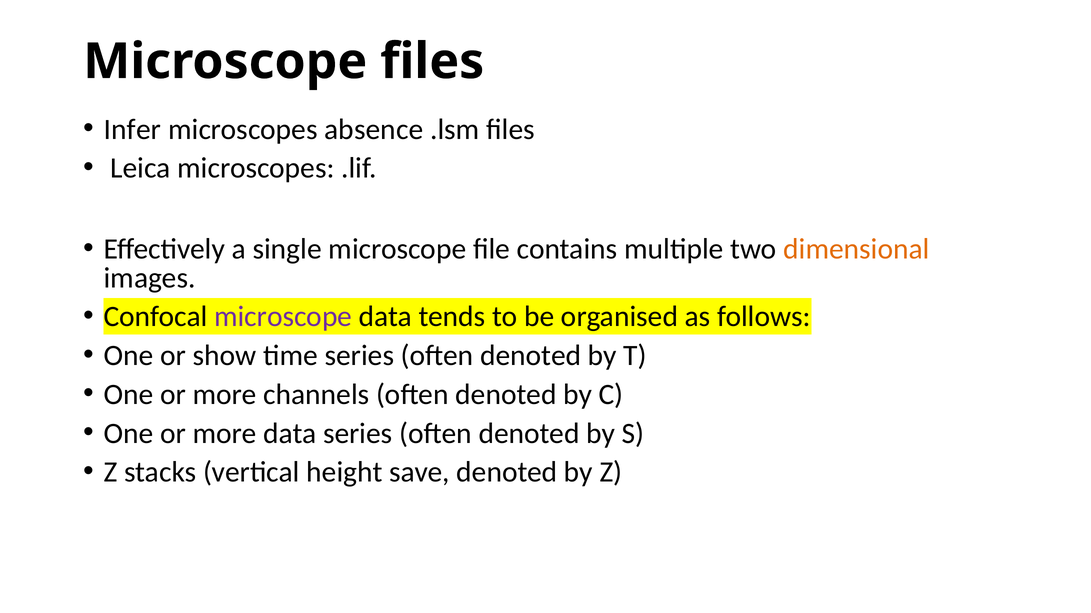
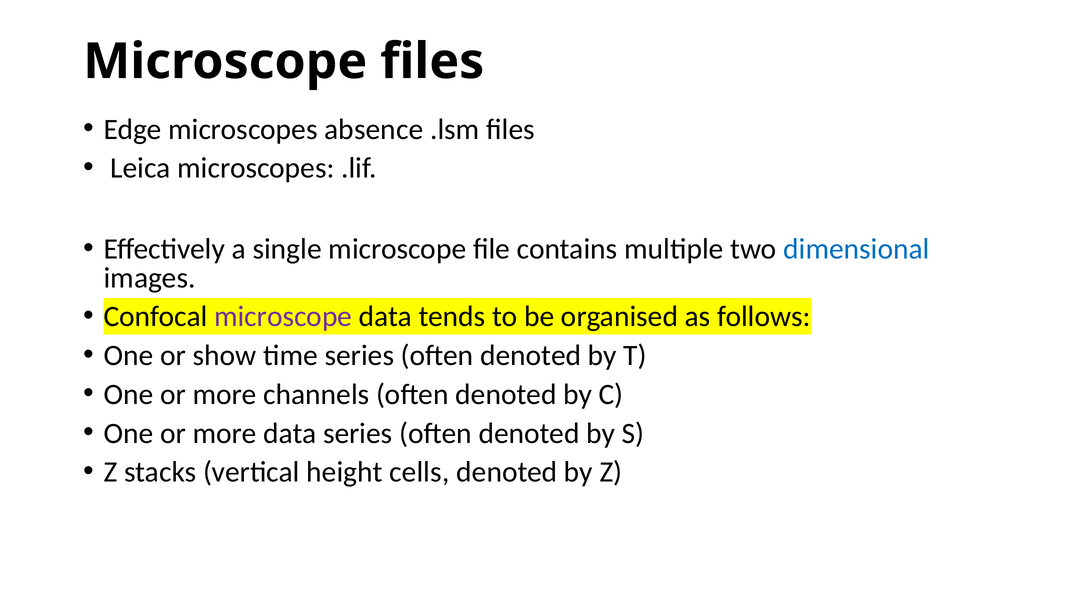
Infer: Infer -> Edge
dimensional colour: orange -> blue
save: save -> cells
